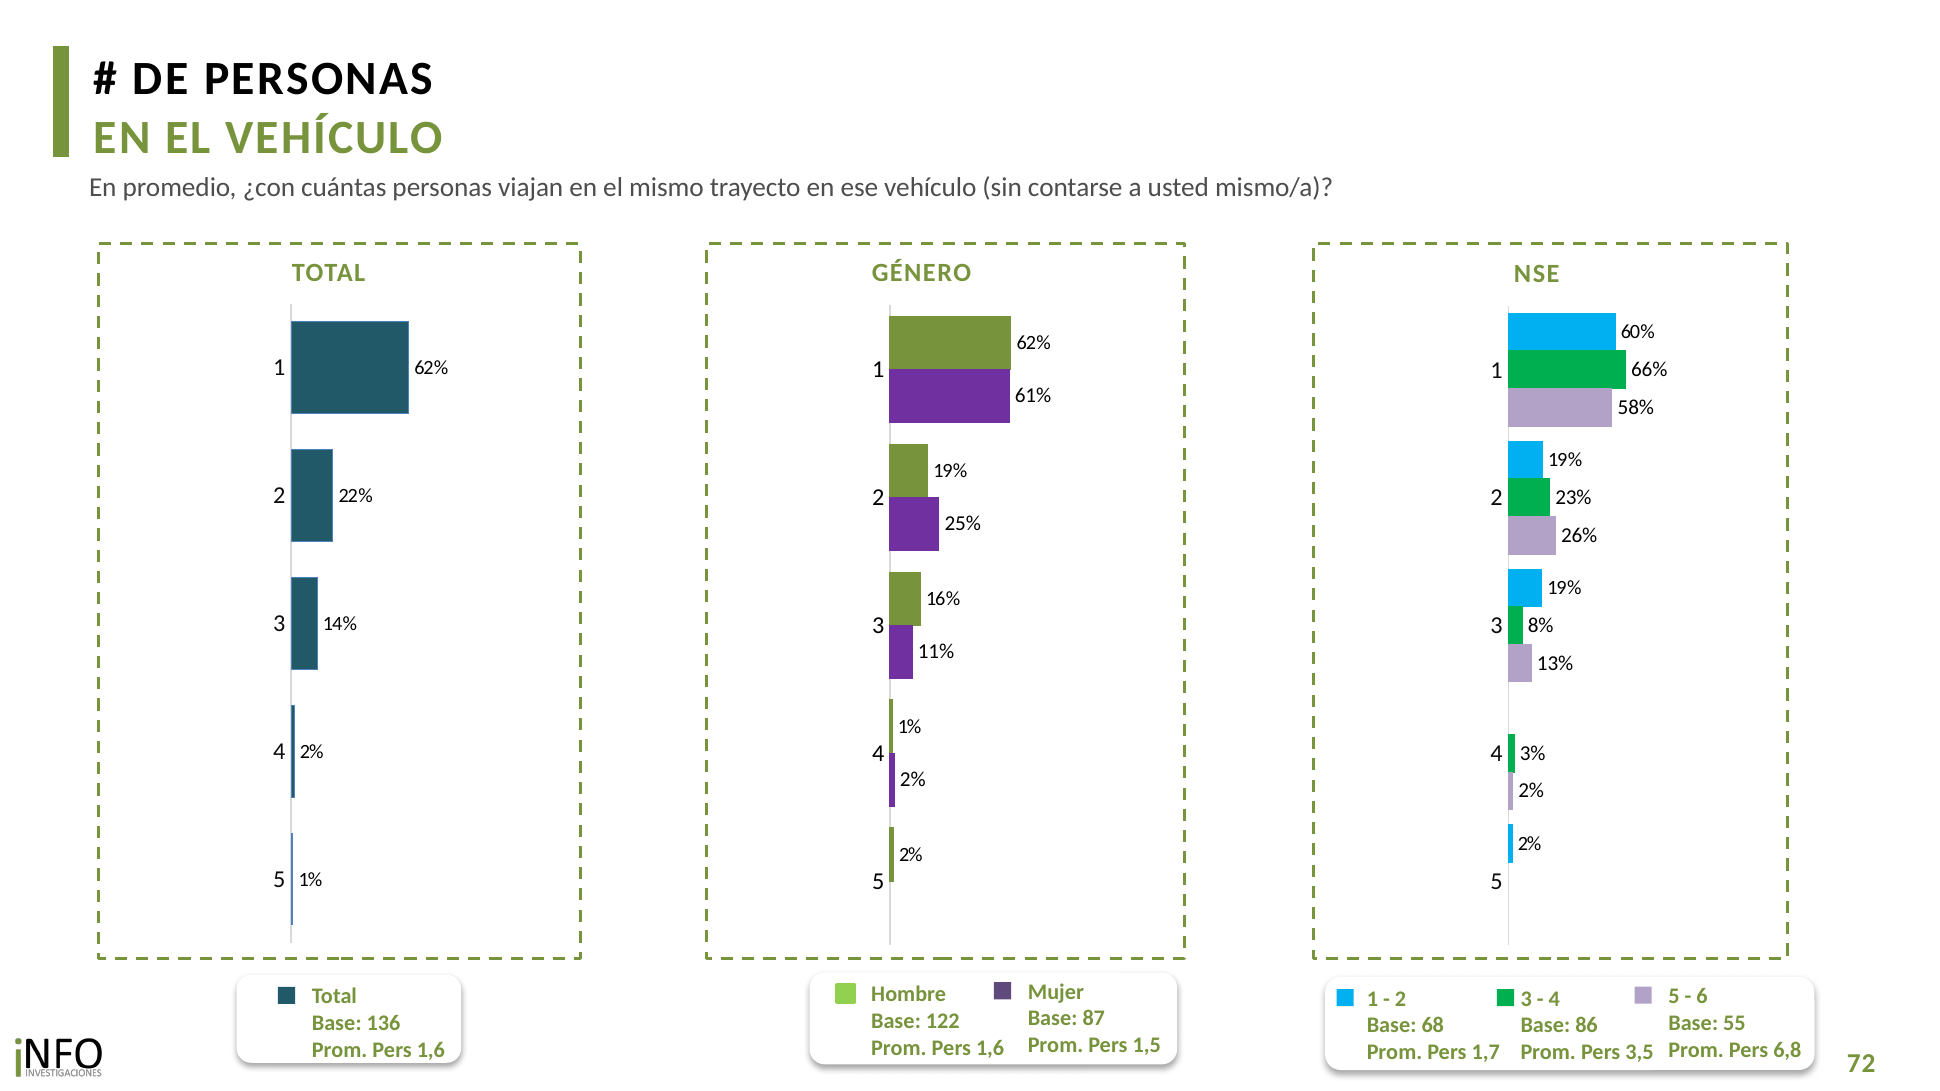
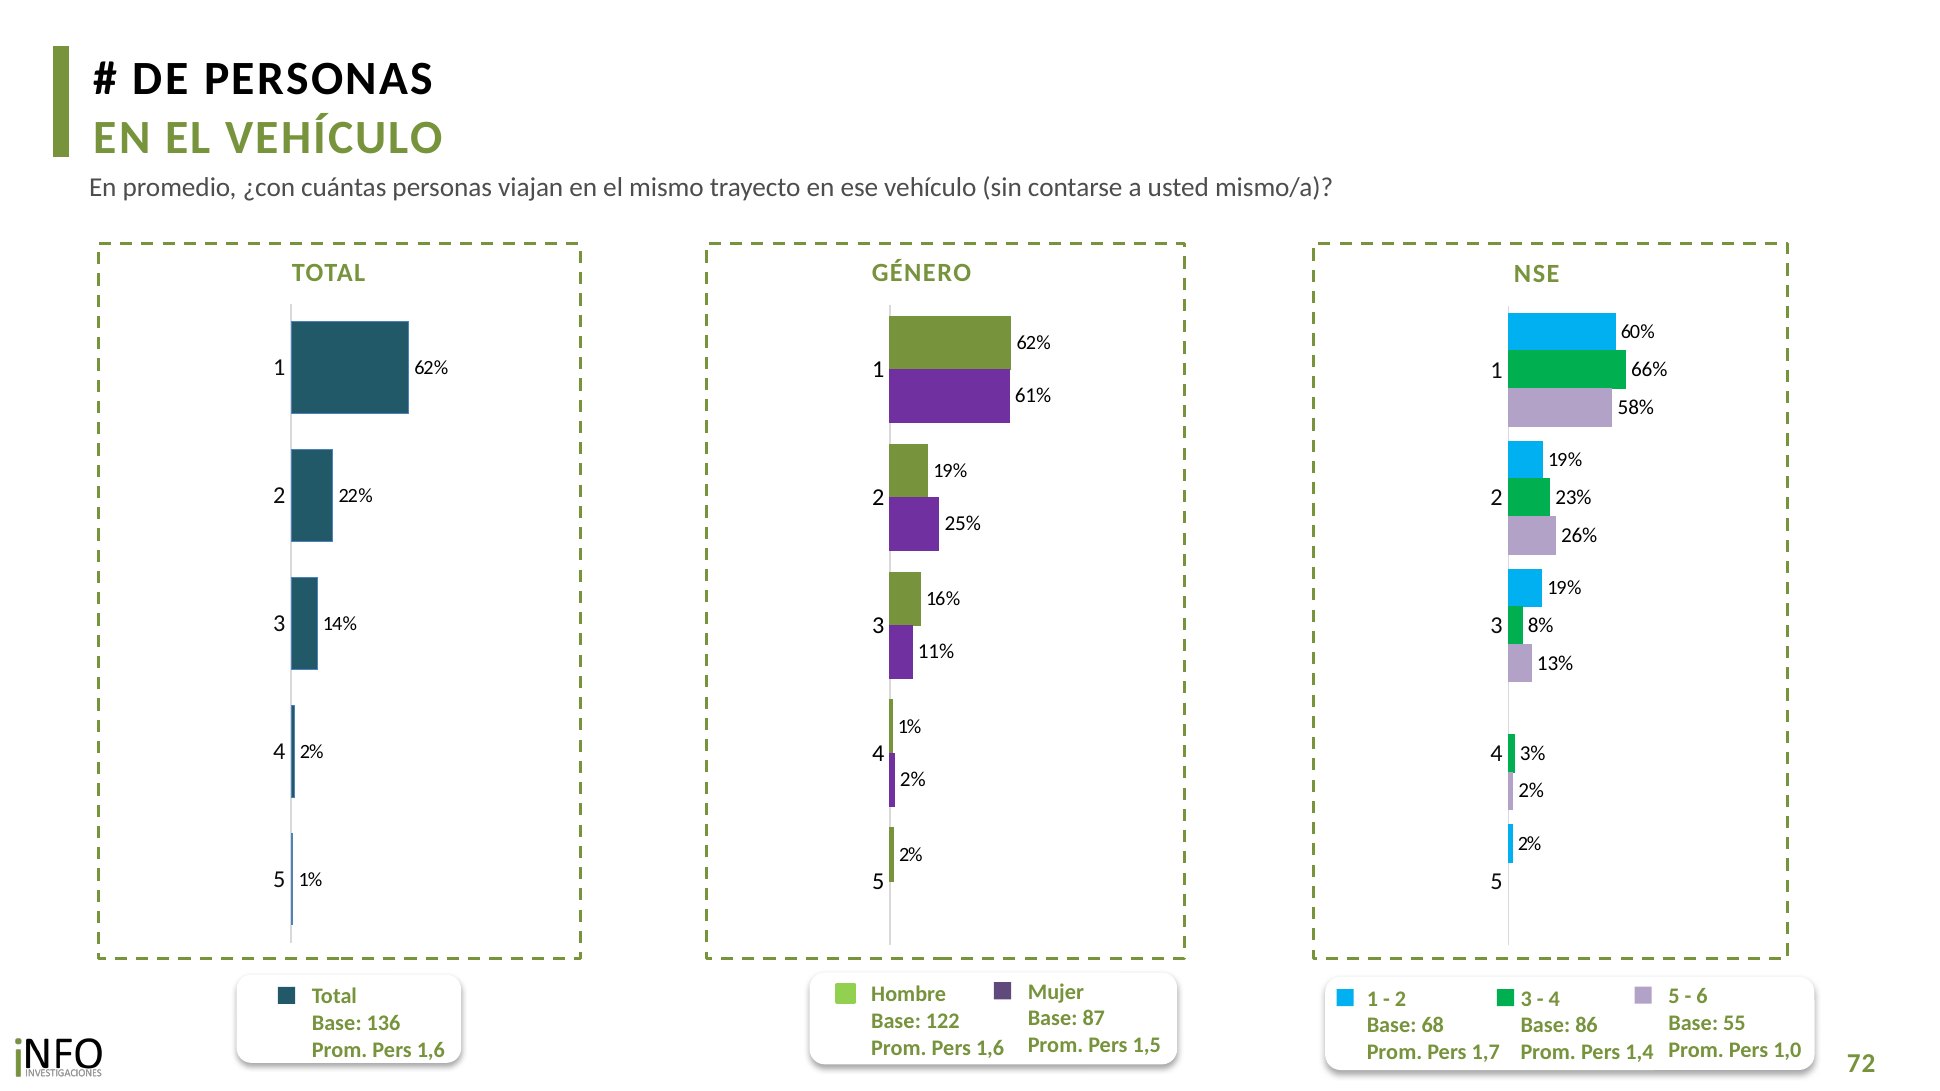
6,8: 6,8 -> 1,0
3,5: 3,5 -> 1,4
